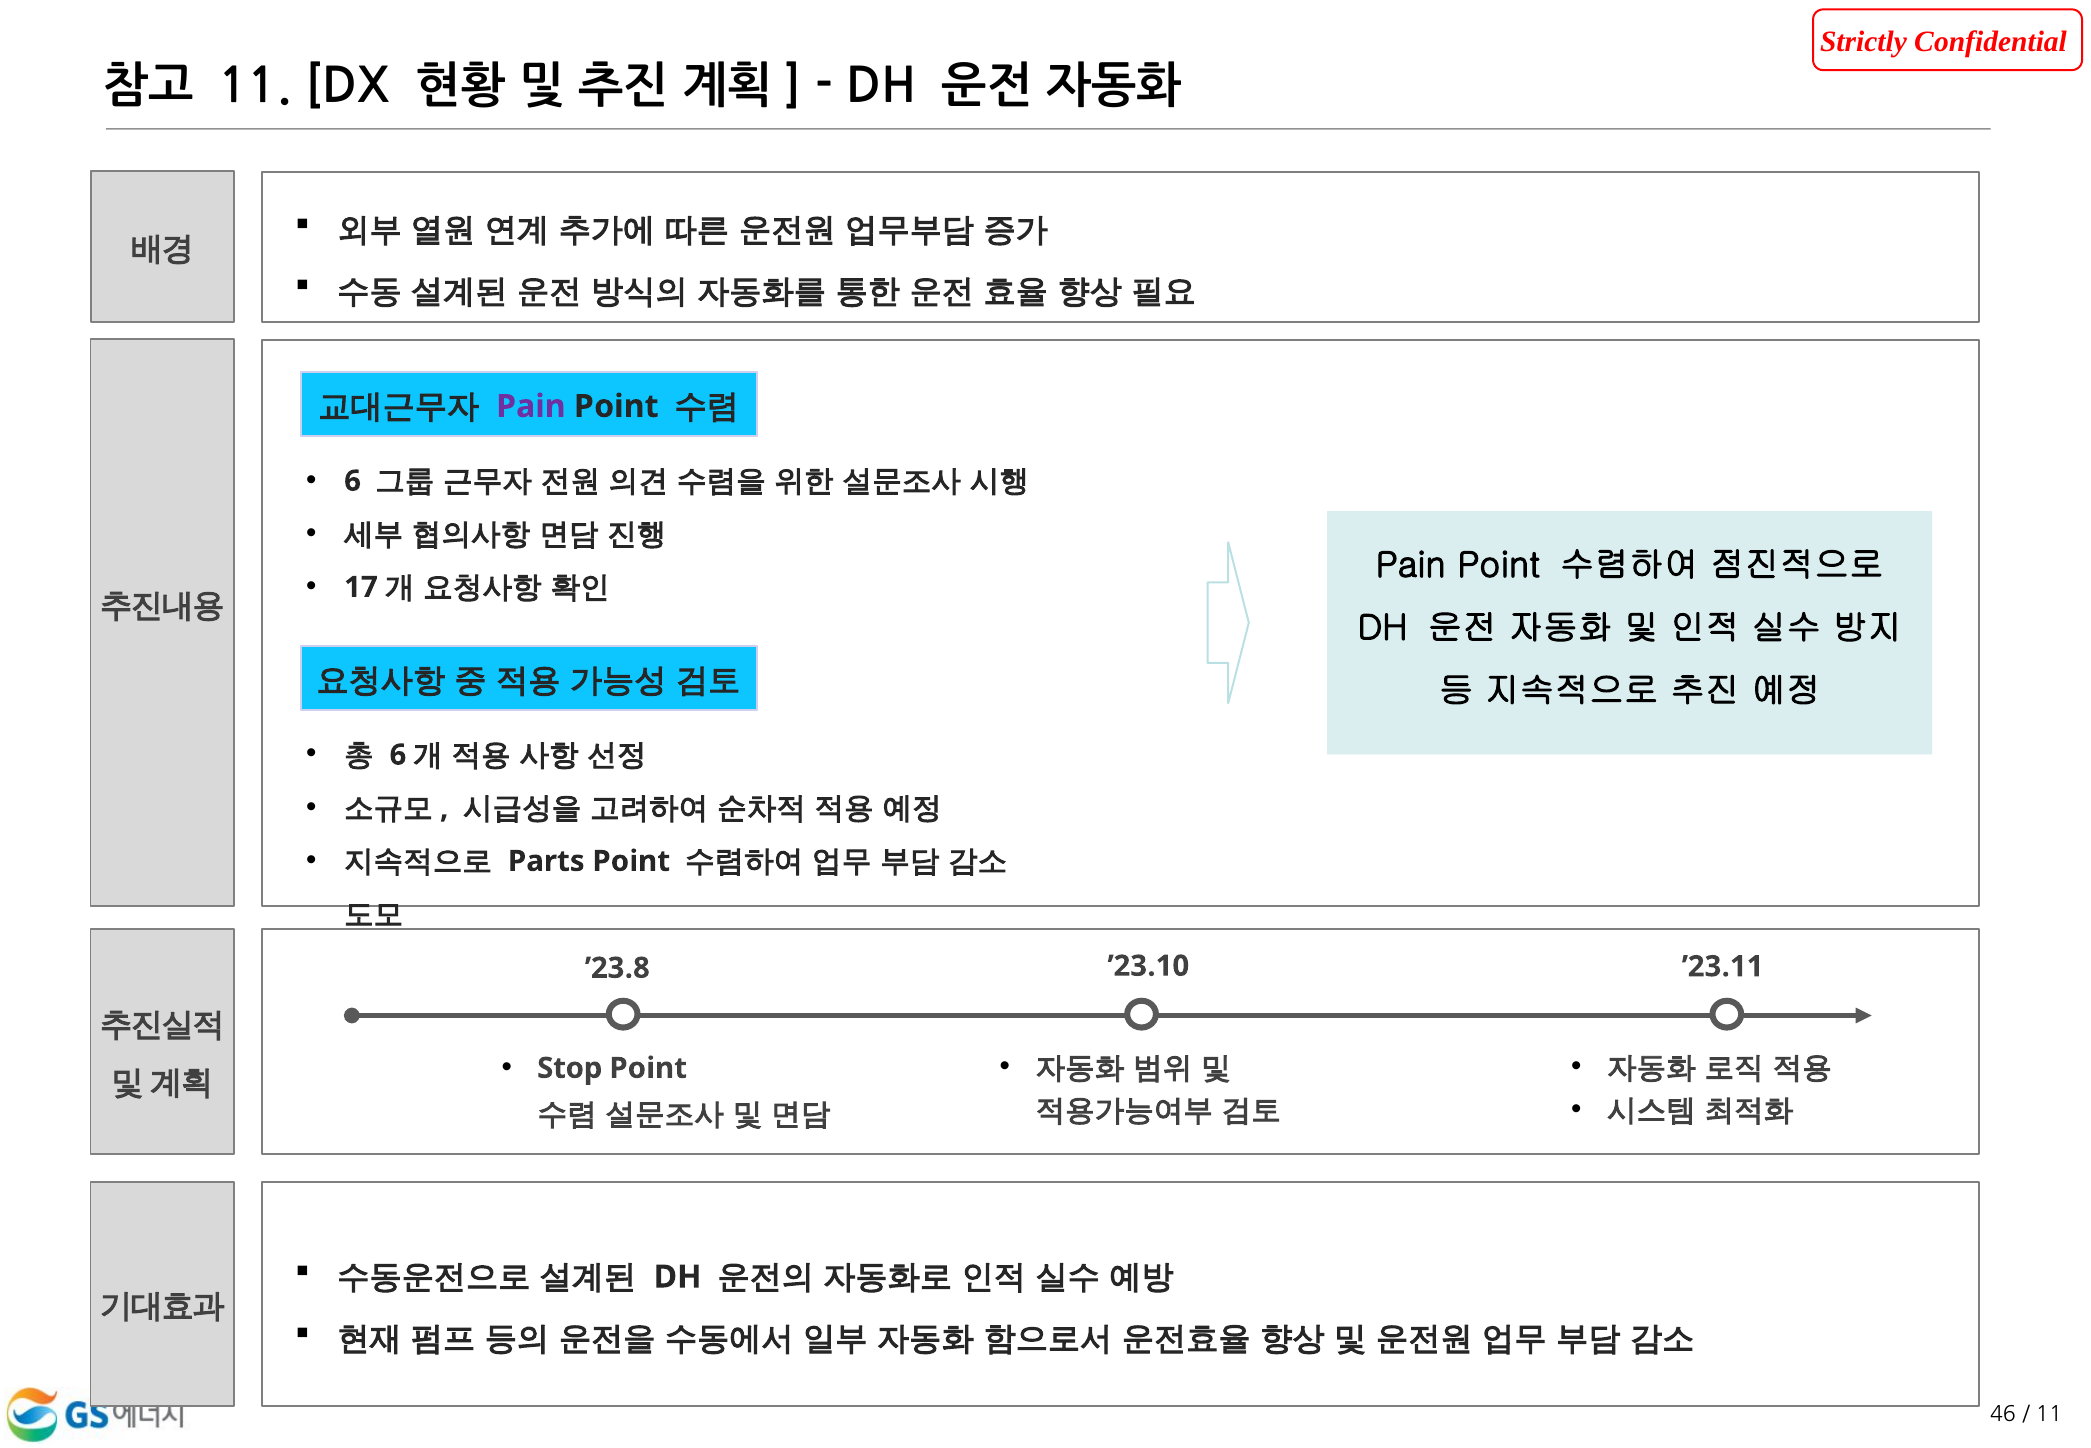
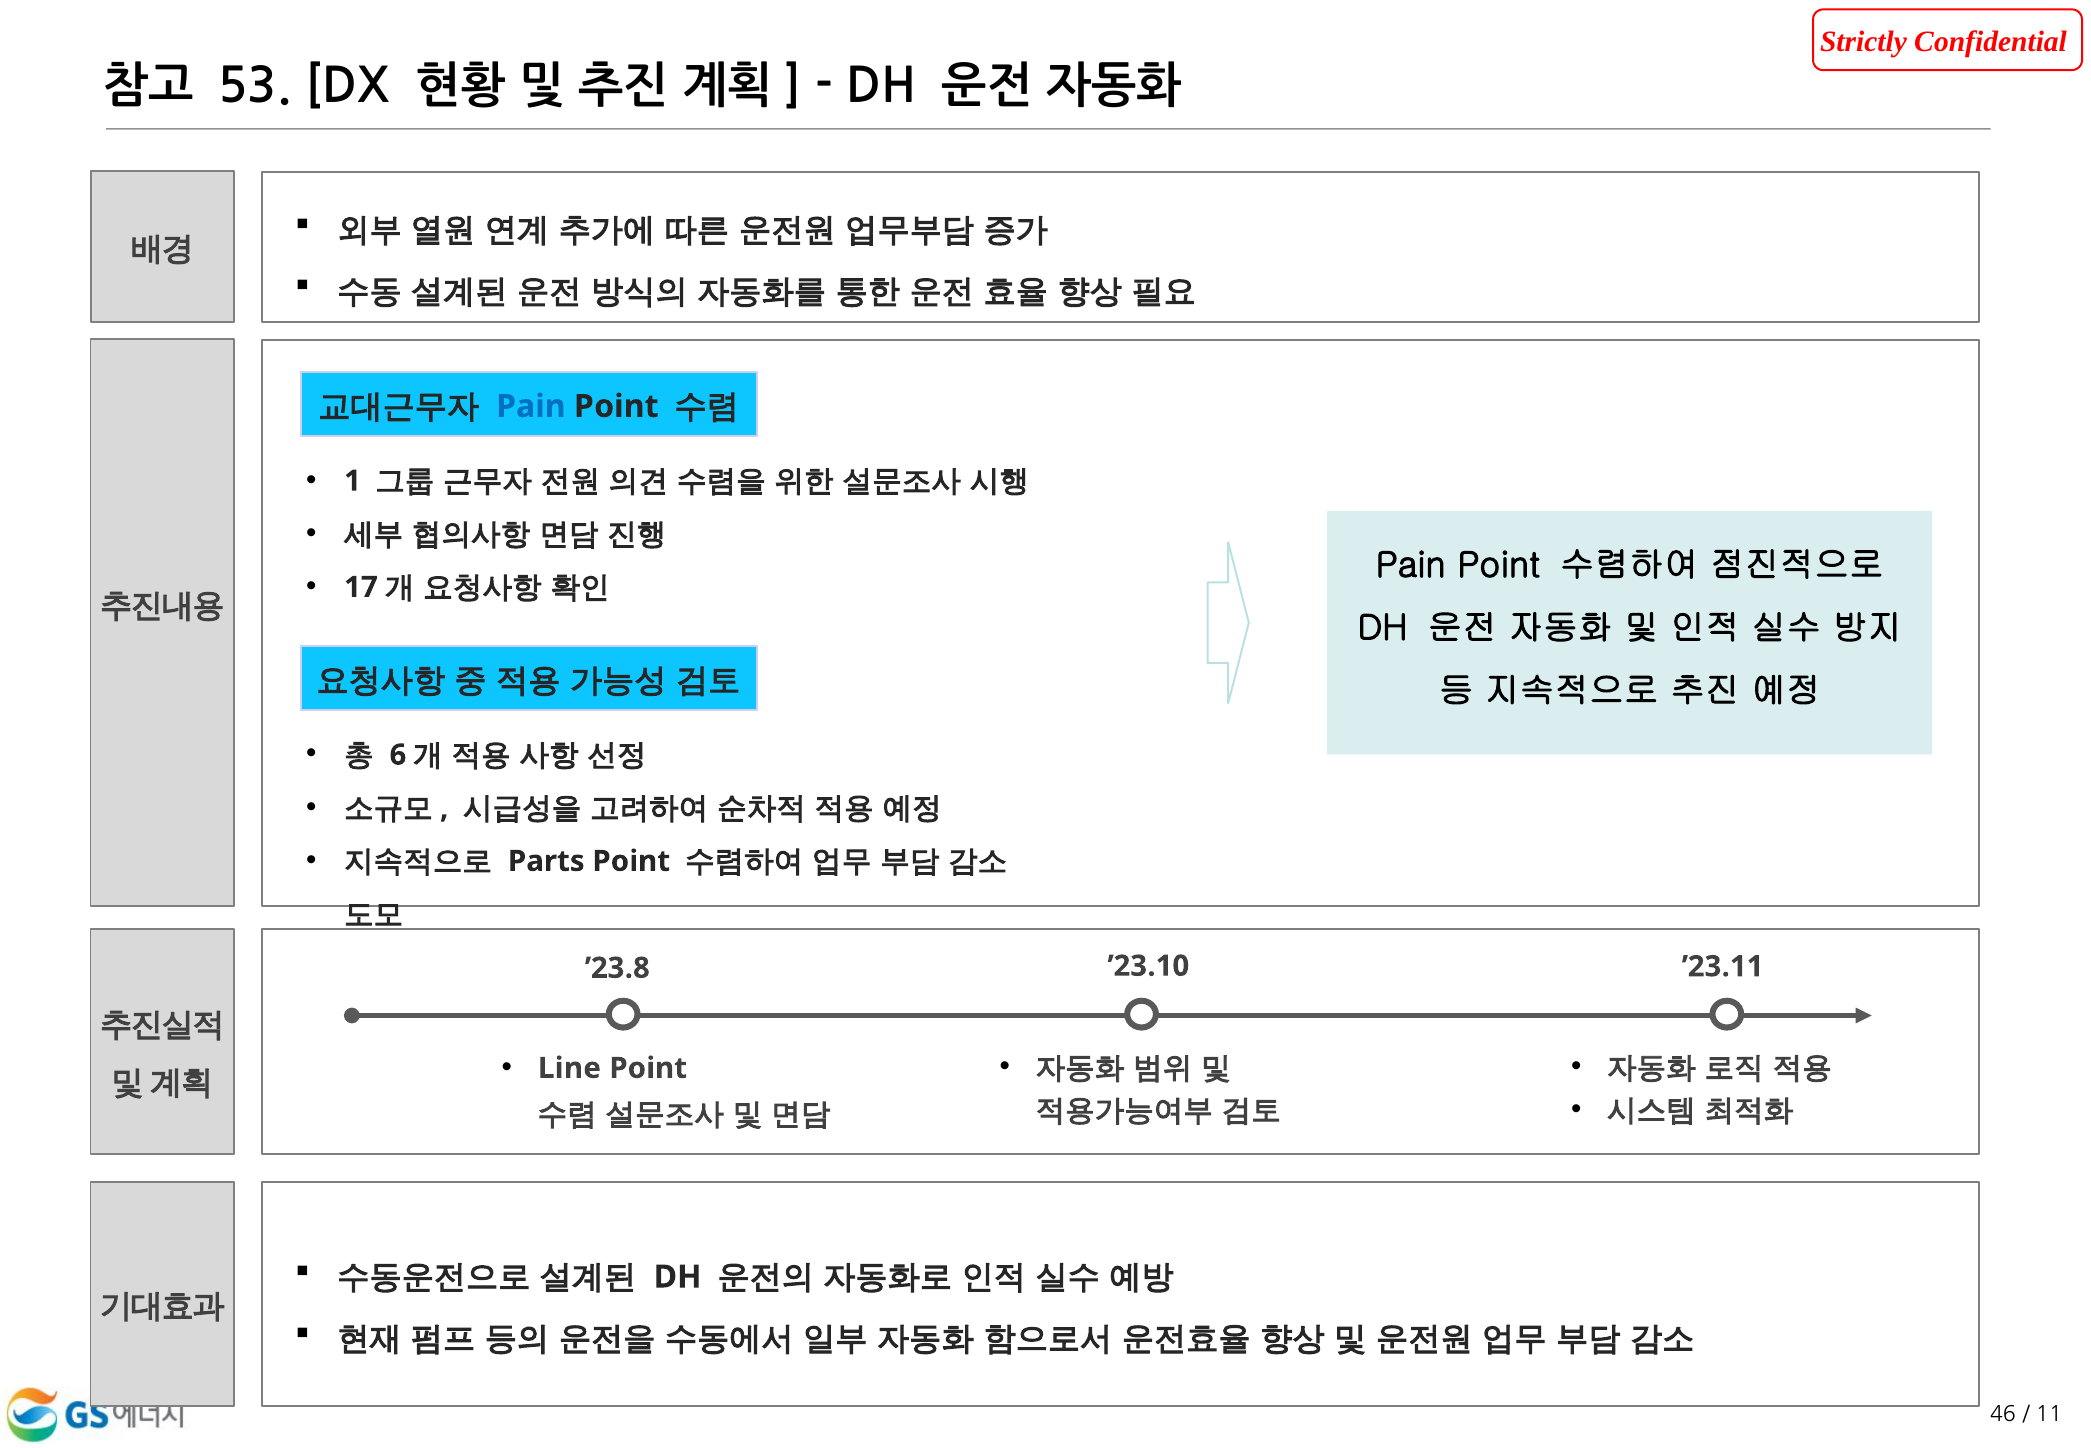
11 at (255, 87): 11 -> 53
Pain at (531, 406) colour: purple -> blue
6 at (353, 481): 6 -> 1
Stop: Stop -> Line
